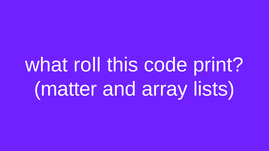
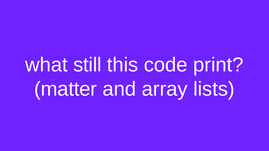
roll: roll -> still
